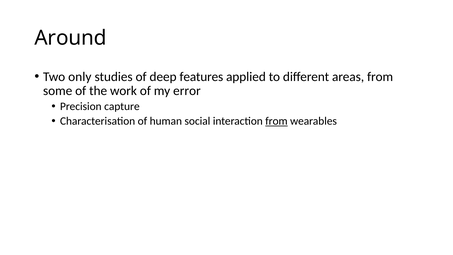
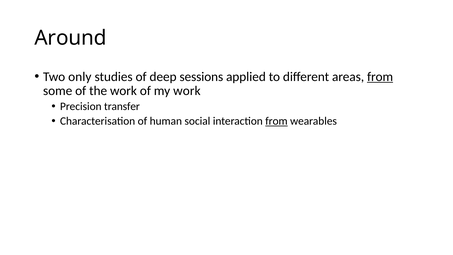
features: features -> sessions
from at (380, 77) underline: none -> present
my error: error -> work
capture: capture -> transfer
